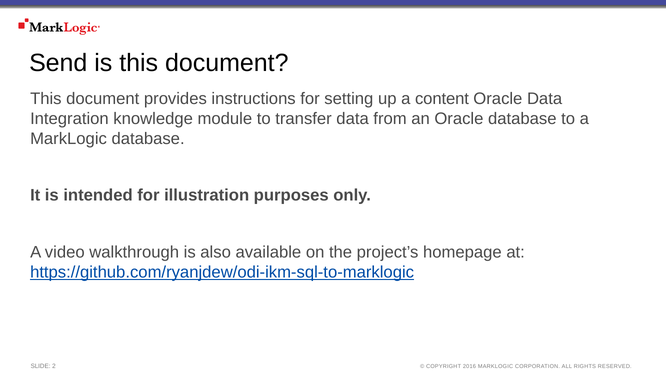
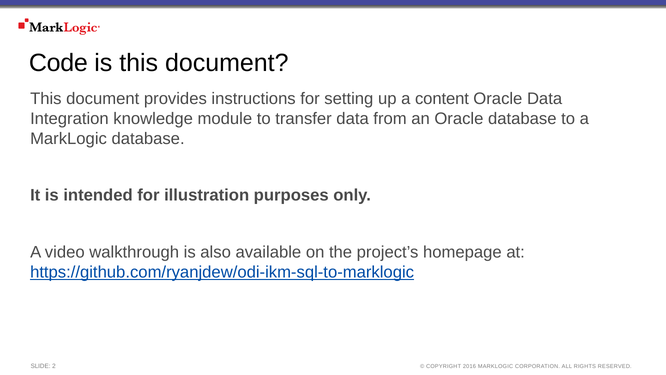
Send: Send -> Code
